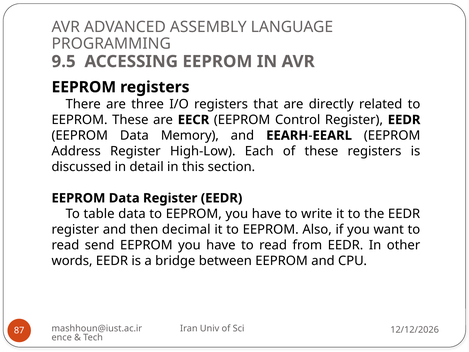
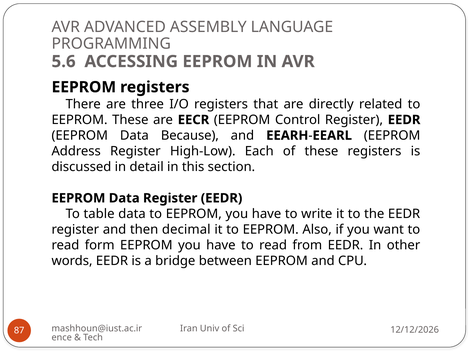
9.5: 9.5 -> 5.6
Memory: Memory -> Because
send: send -> form
